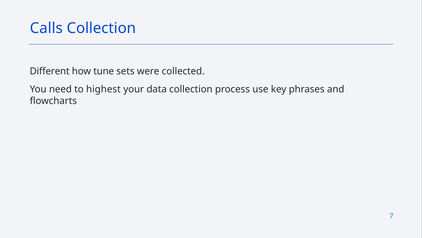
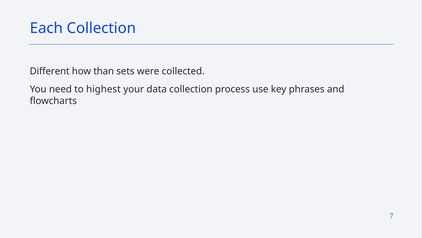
Calls: Calls -> Each
tune: tune -> than
